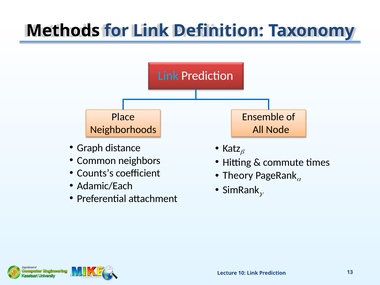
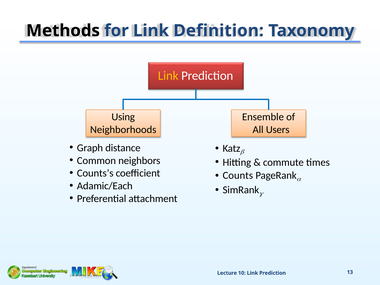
Link at (168, 76) colour: light blue -> yellow
Place: Place -> Using
Node: Node -> Users
Theory: Theory -> Counts
